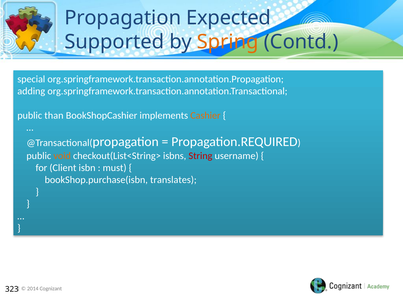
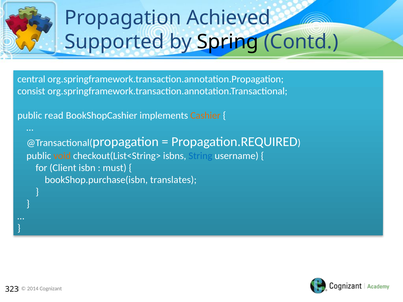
Expected: Expected -> Achieved
Spring colour: orange -> black
special: special -> central
adding: adding -> consist
than: than -> read
String colour: red -> blue
